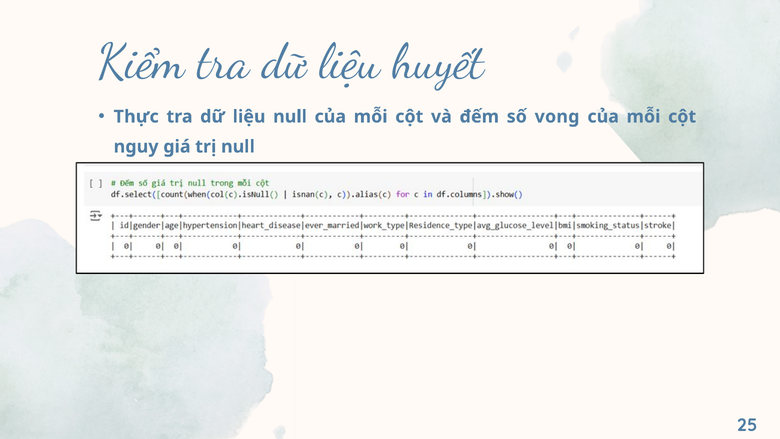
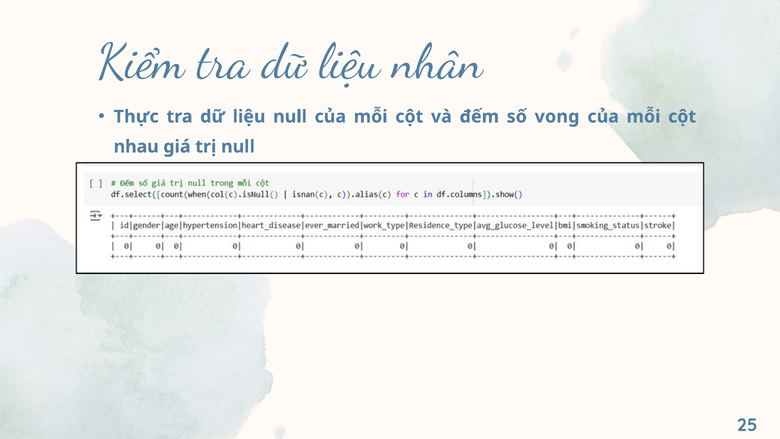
huyết: huyết -> nhân
nguy: nguy -> nhau
